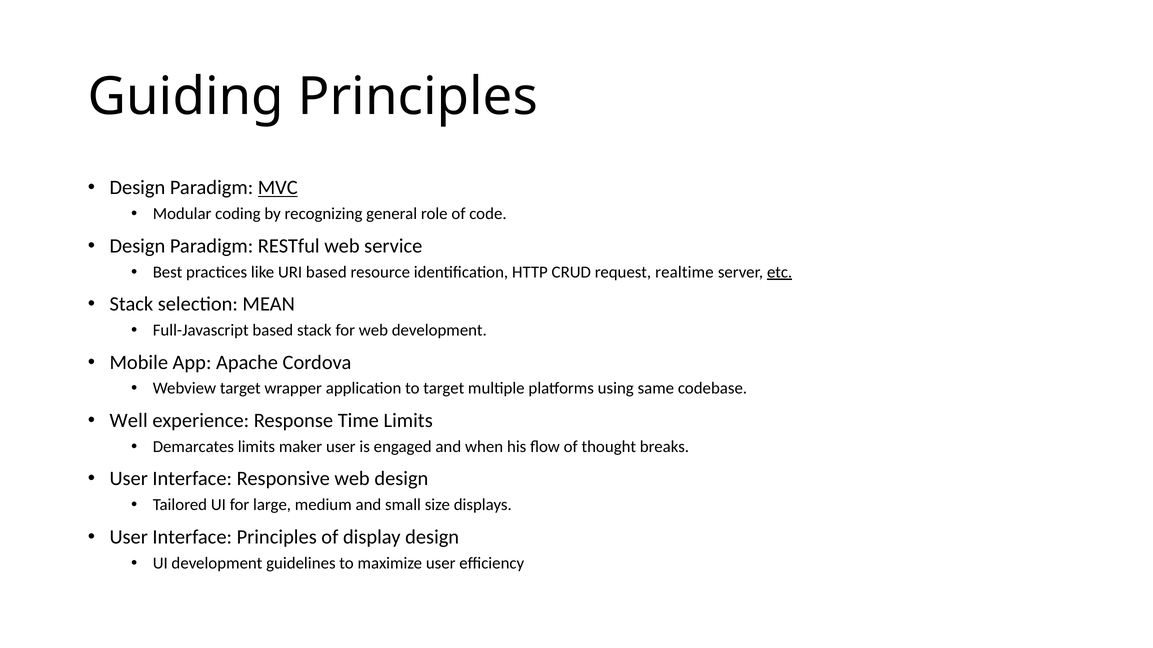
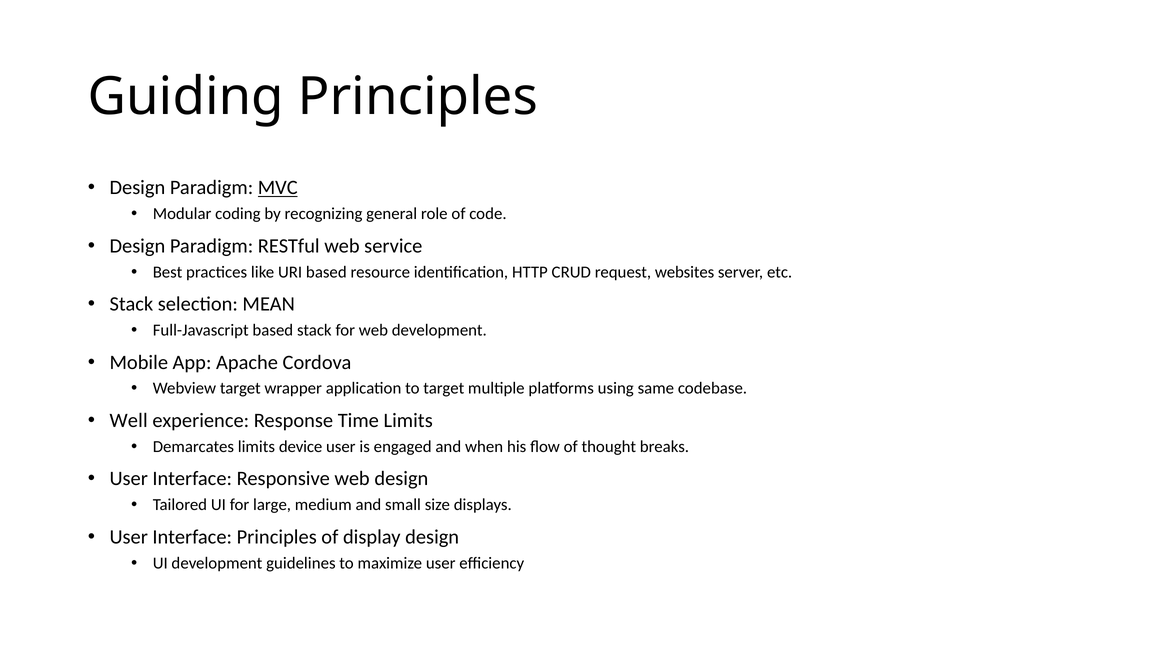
realtime: realtime -> websites
etc underline: present -> none
maker: maker -> device
